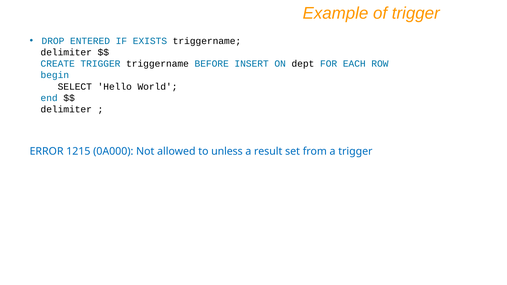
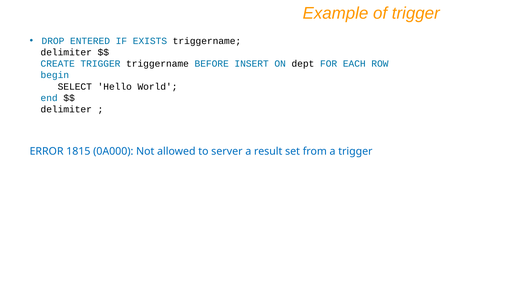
1215: 1215 -> 1815
unless: unless -> server
